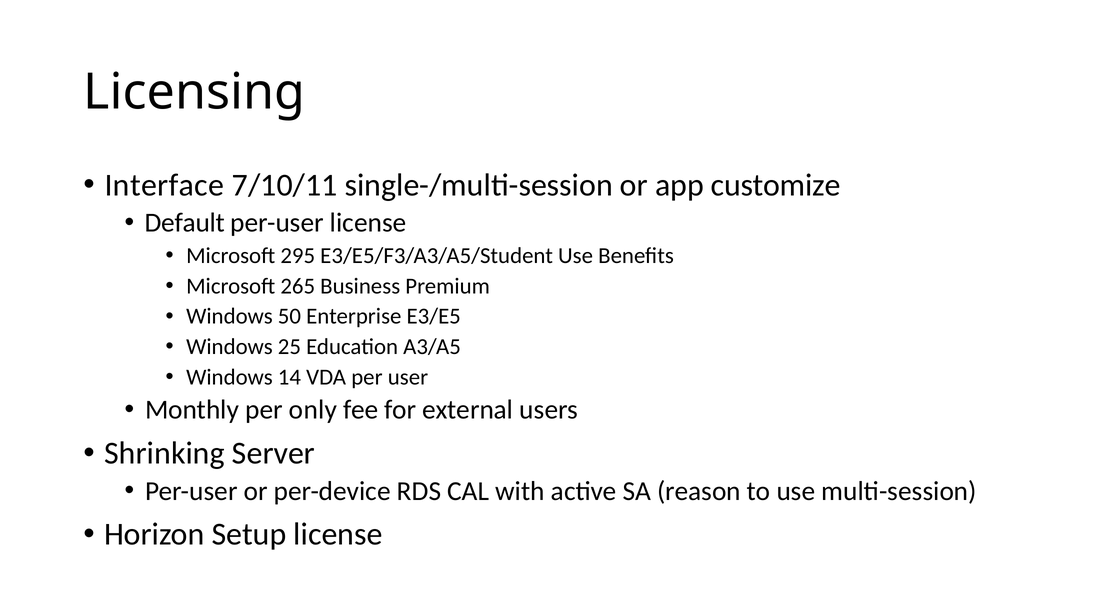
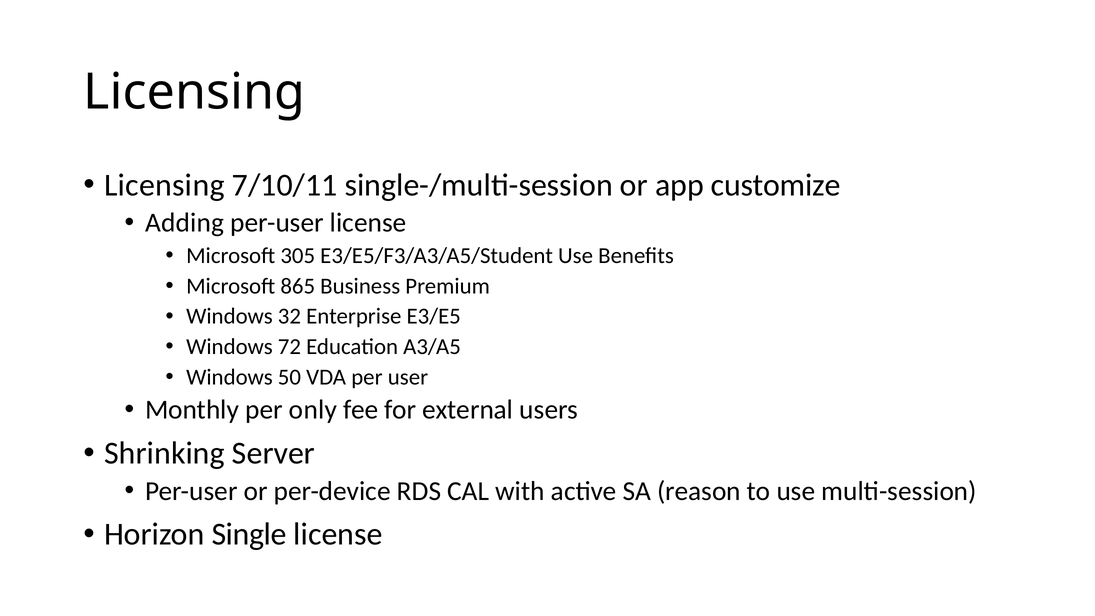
Interface at (164, 185): Interface -> Licensing
Default: Default -> Adding
295: 295 -> 305
265: 265 -> 865
50: 50 -> 32
25: 25 -> 72
14: 14 -> 50
Setup: Setup -> Single
